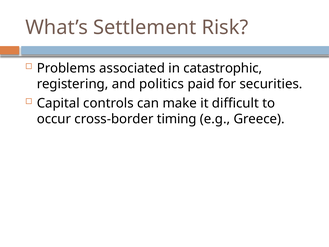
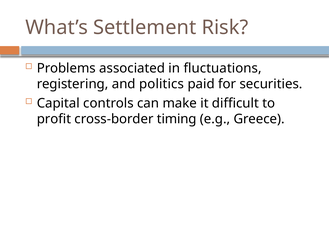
catastrophic: catastrophic -> fluctuations
occur: occur -> profit
